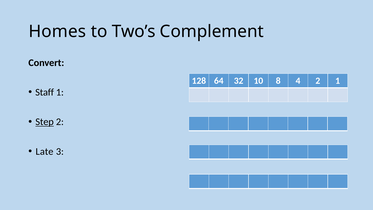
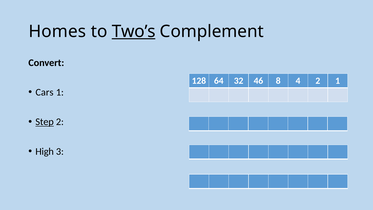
Two’s underline: none -> present
10: 10 -> 46
Staff: Staff -> Cars
Late: Late -> High
